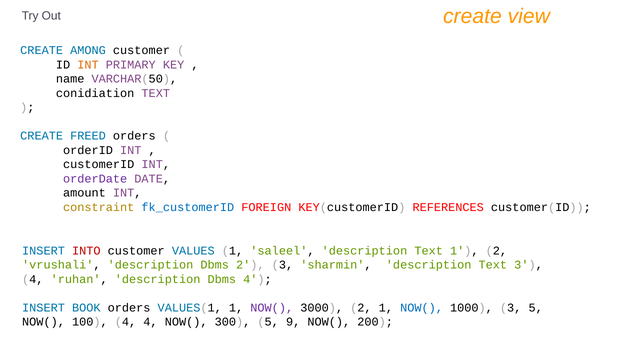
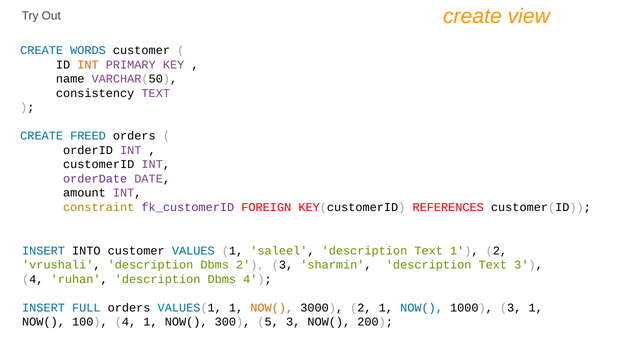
AMONG: AMONG -> WORDS
conidiation: conidiation -> consistency
fk_customerID colour: blue -> purple
INTO colour: red -> black
BOOK: BOOK -> FULL
NOW( at (272, 308) colour: purple -> orange
3 5: 5 -> 1
4 4: 4 -> 1
5 9: 9 -> 3
